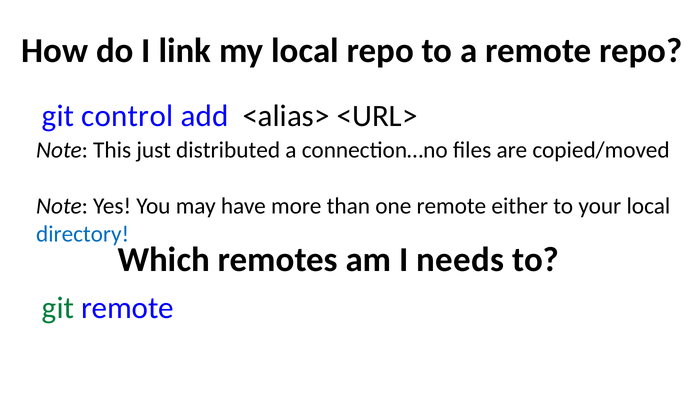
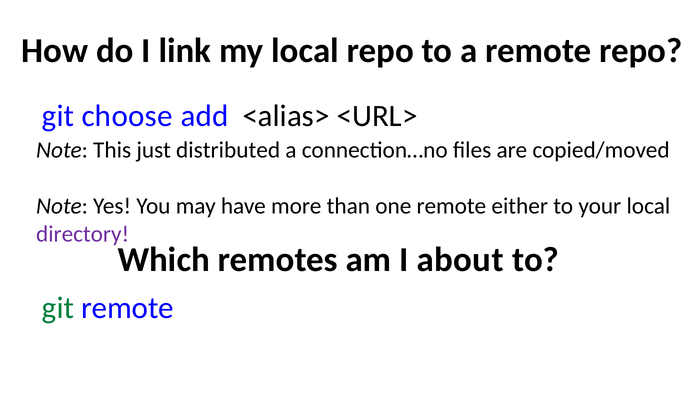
control: control -> choose
directory colour: blue -> purple
needs: needs -> about
